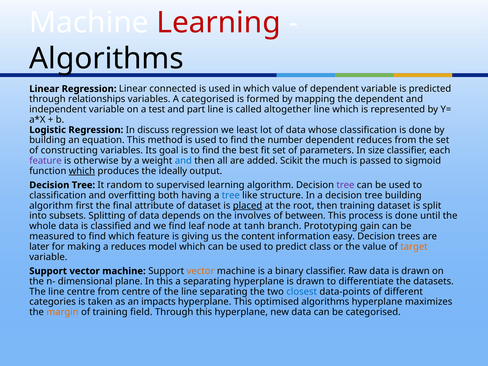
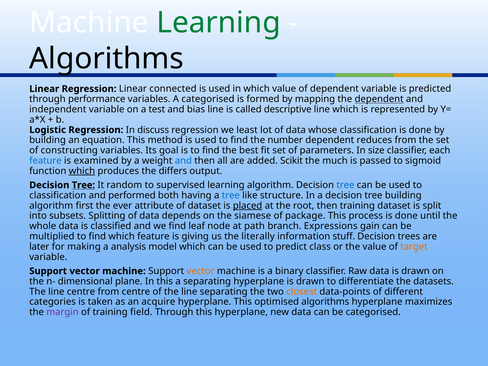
Learning at (219, 23) colour: red -> green
relationships: relationships -> performance
dependent at (379, 99) underline: none -> present
part: part -> bias
altogether: altogether -> descriptive
feature at (45, 161) colour: purple -> blue
otherwise: otherwise -> examined
ideally: ideally -> differs
Tree at (83, 185) underline: none -> present
tree at (345, 185) colour: purple -> blue
overfitting: overfitting -> performed
final: final -> ever
involves: involves -> siamese
between: between -> package
tanh: tanh -> path
Prototyping: Prototyping -> Expressions
measured: measured -> multiplied
content: content -> literally
easy: easy -> stuff
a reduces: reduces -> analysis
closest colour: blue -> orange
impacts: impacts -> acquire
margin colour: orange -> purple
